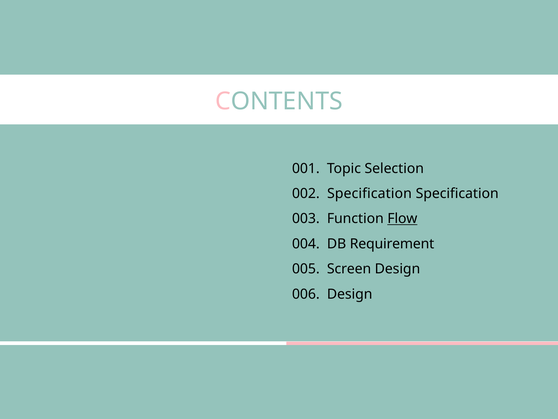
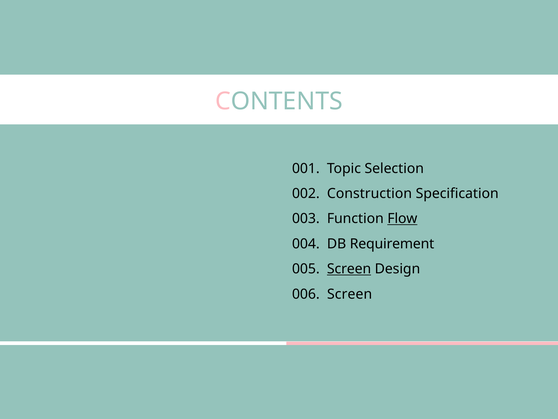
002 Specification: Specification -> Construction
Screen at (349, 269) underline: none -> present
006 Design: Design -> Screen
